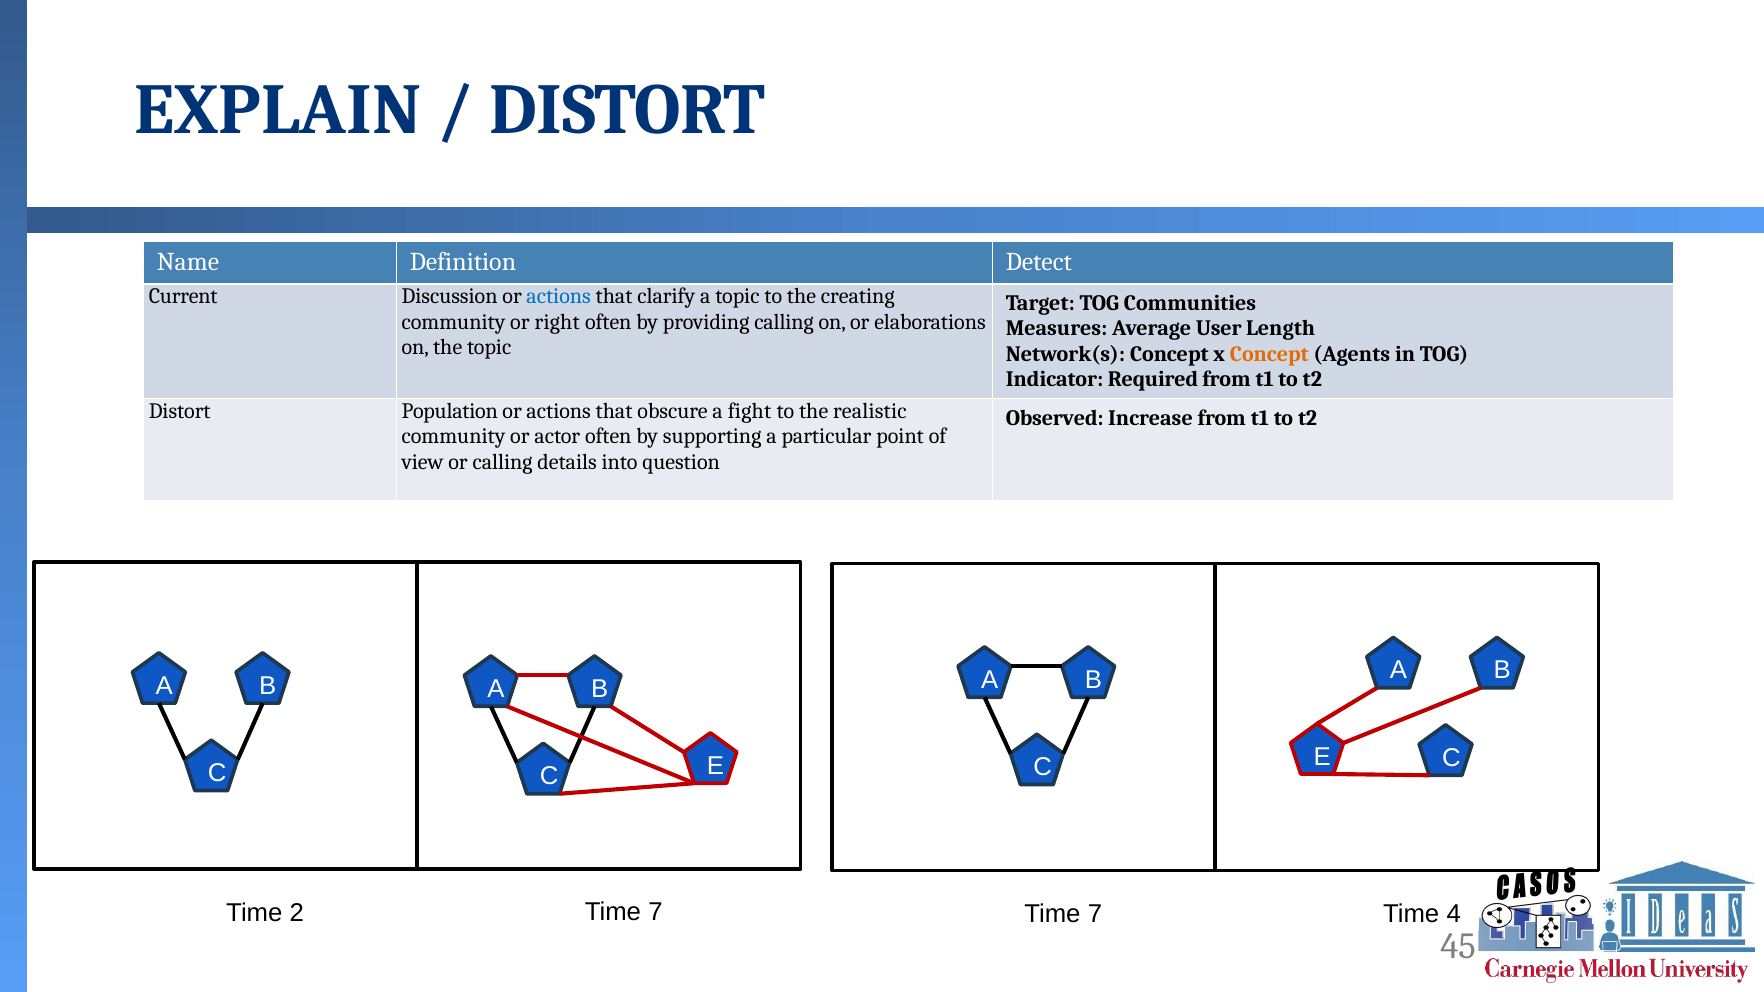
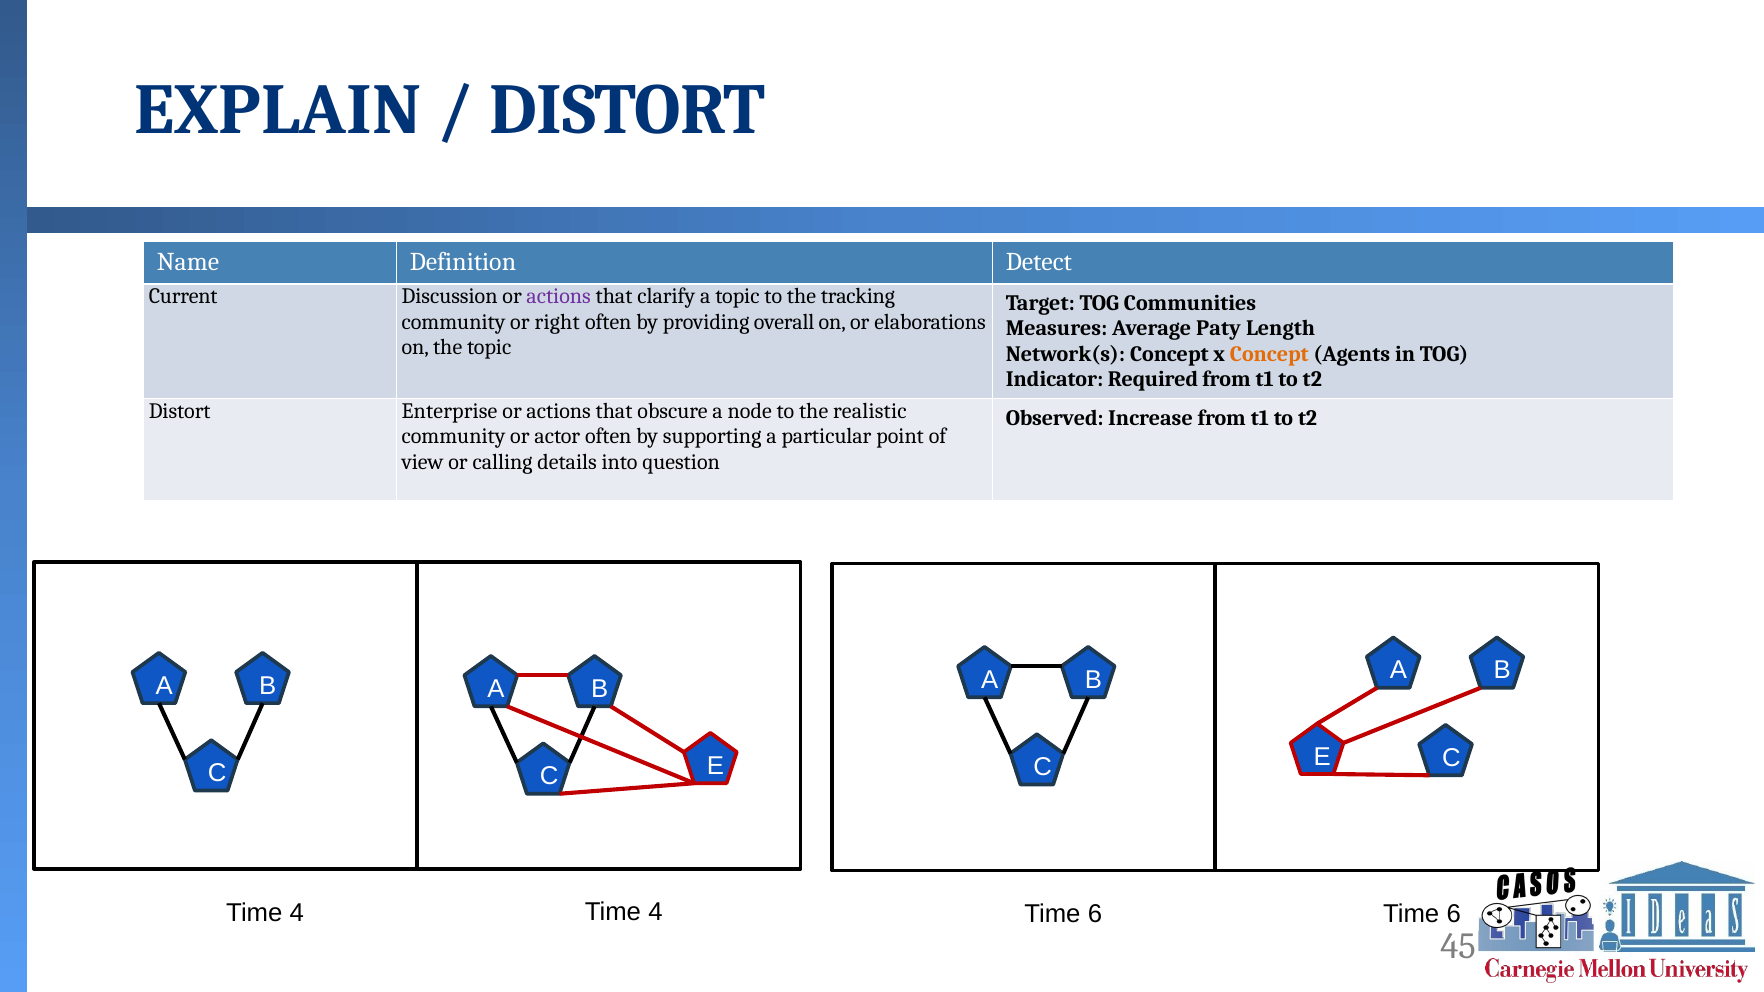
actions at (559, 296) colour: blue -> purple
creating: creating -> tracking
providing calling: calling -> overall
User: User -> Paty
Population: Population -> Enterprise
fight: fight -> node
2 at (297, 913): 2 -> 4
7 at (655, 912): 7 -> 4
7 at (1095, 914): 7 -> 6
4 at (1454, 914): 4 -> 6
